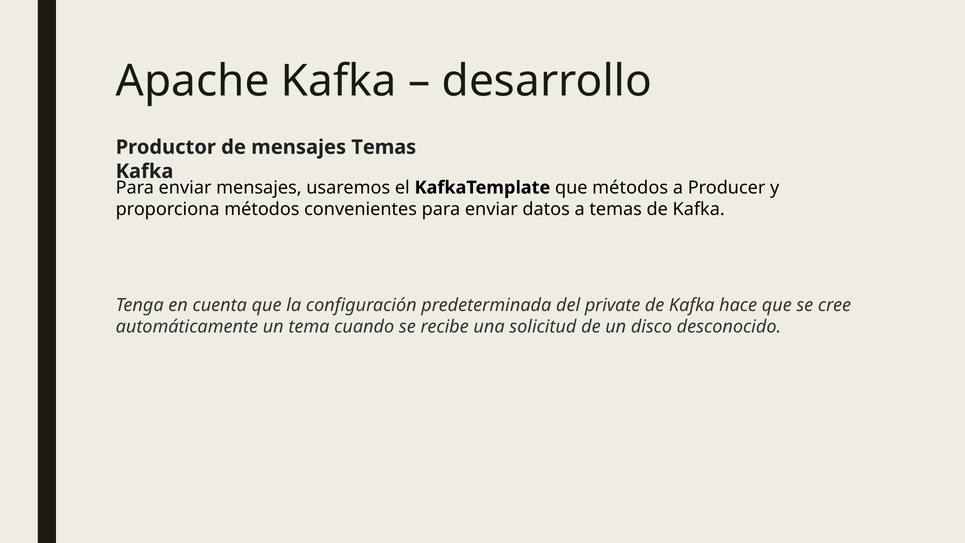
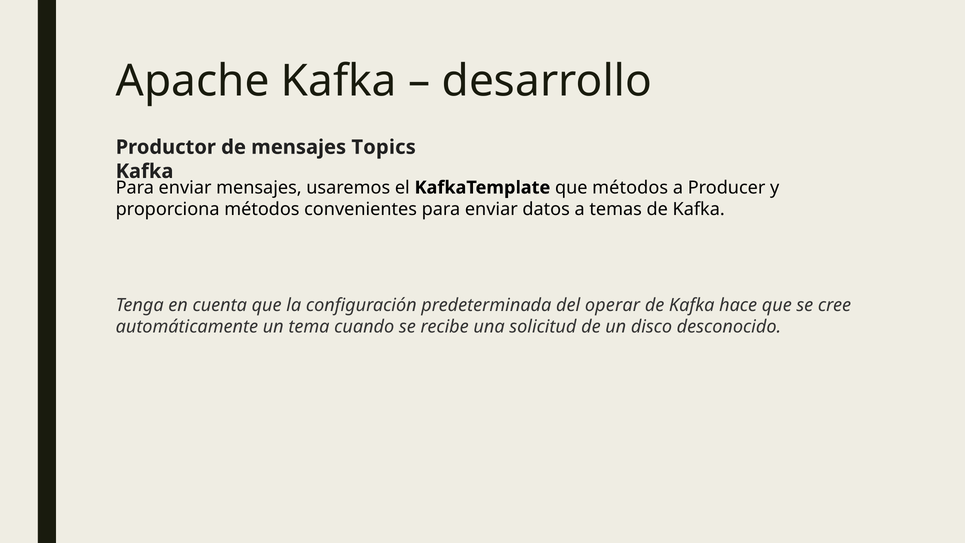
mensajes Temas: Temas -> Topics
private: private -> operar
